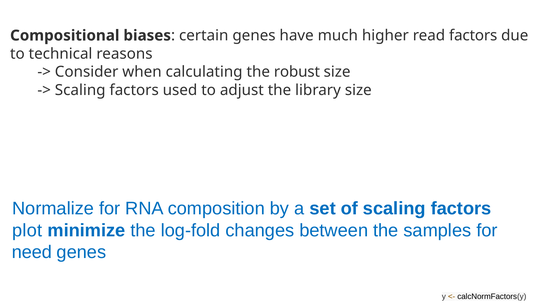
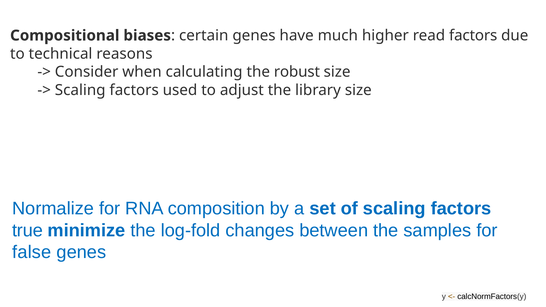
plot: plot -> true
need: need -> false
